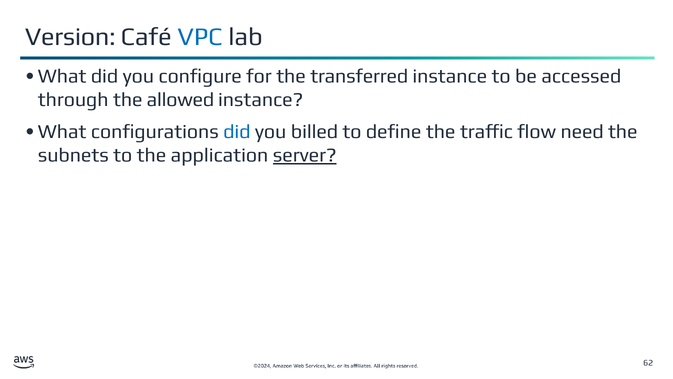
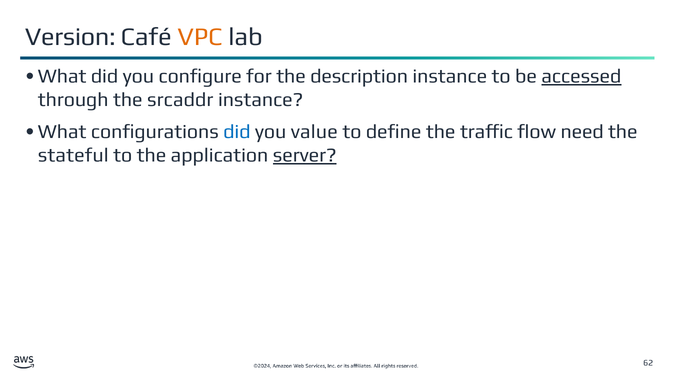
VPC colour: blue -> orange
transferred: transferred -> description
accessed underline: none -> present
allowed: allowed -> srcaddr
billed: billed -> value
subnets: subnets -> stateful
